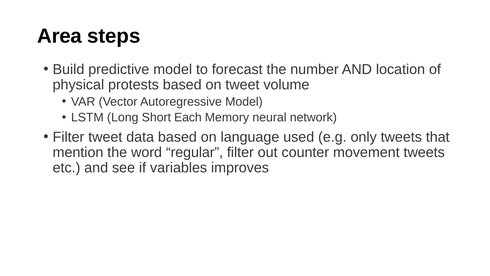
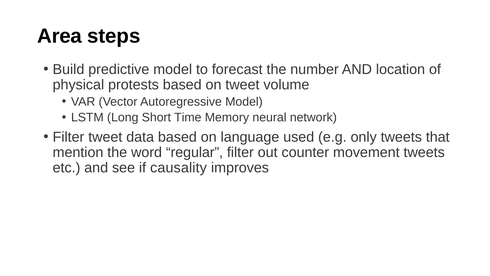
Each: Each -> Time
variables: variables -> causality
